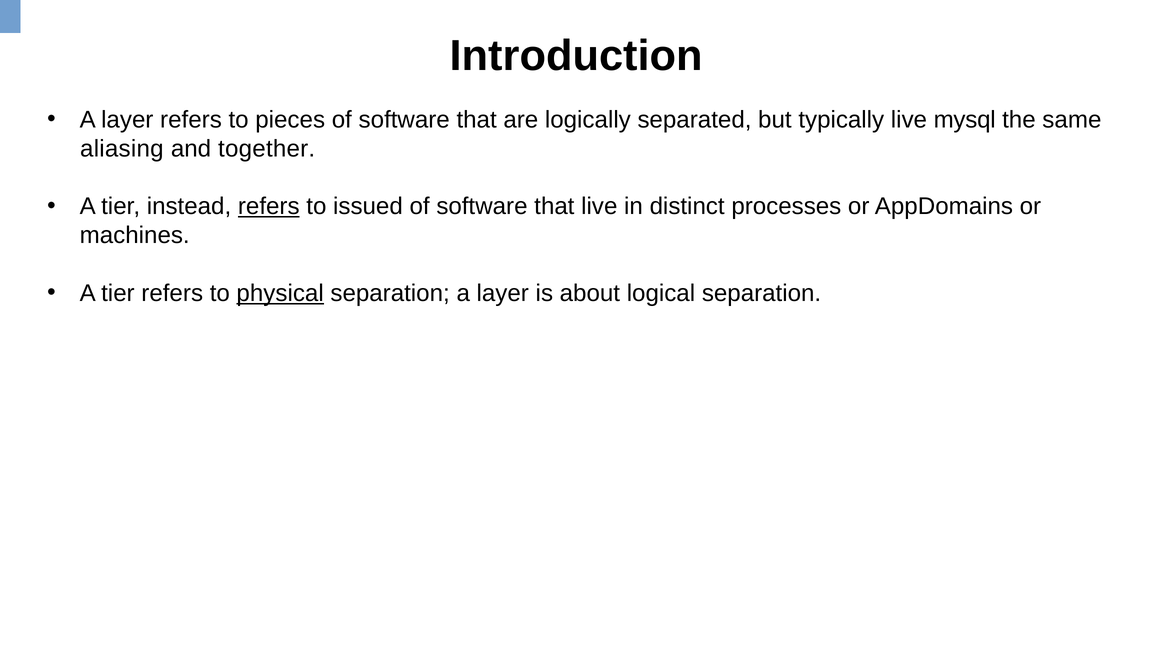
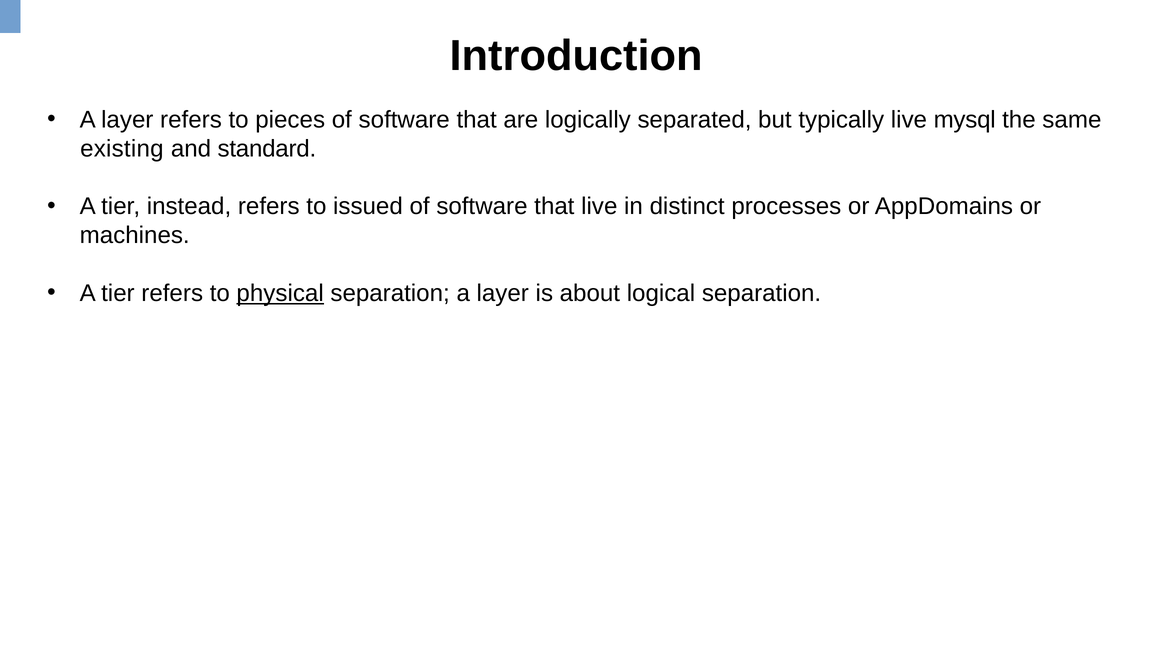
aliasing: aliasing -> existing
together: together -> standard
refers at (269, 206) underline: present -> none
